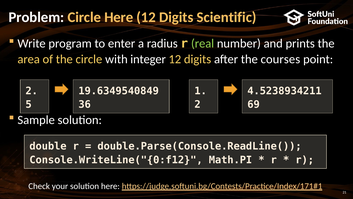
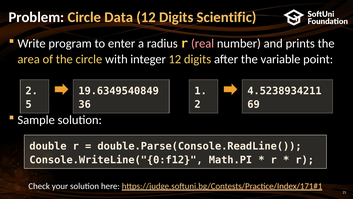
Circle Here: Here -> Data
real colour: light green -> pink
courses: courses -> variable
